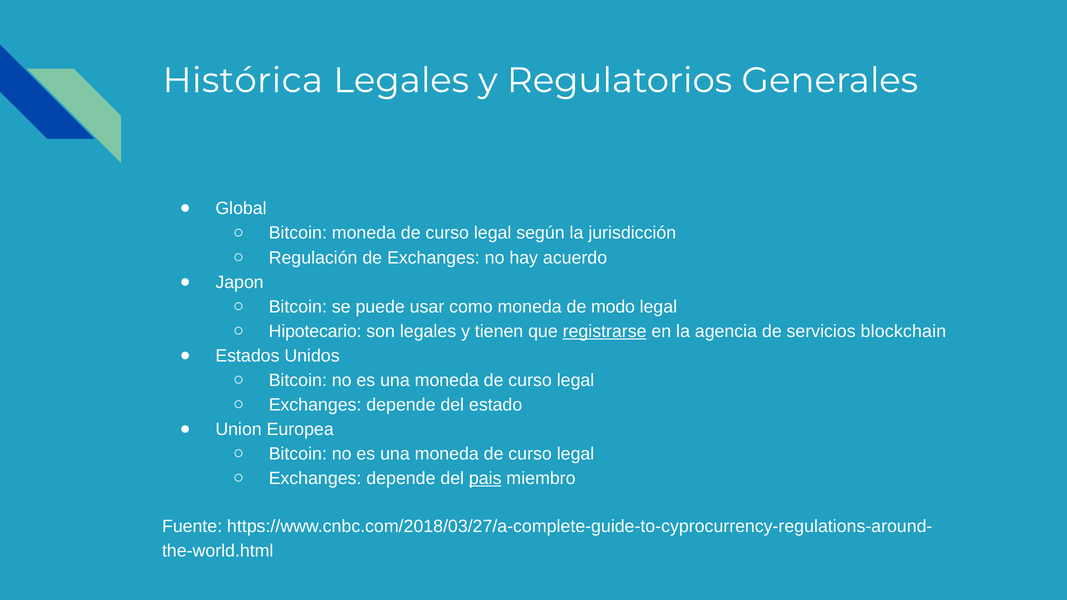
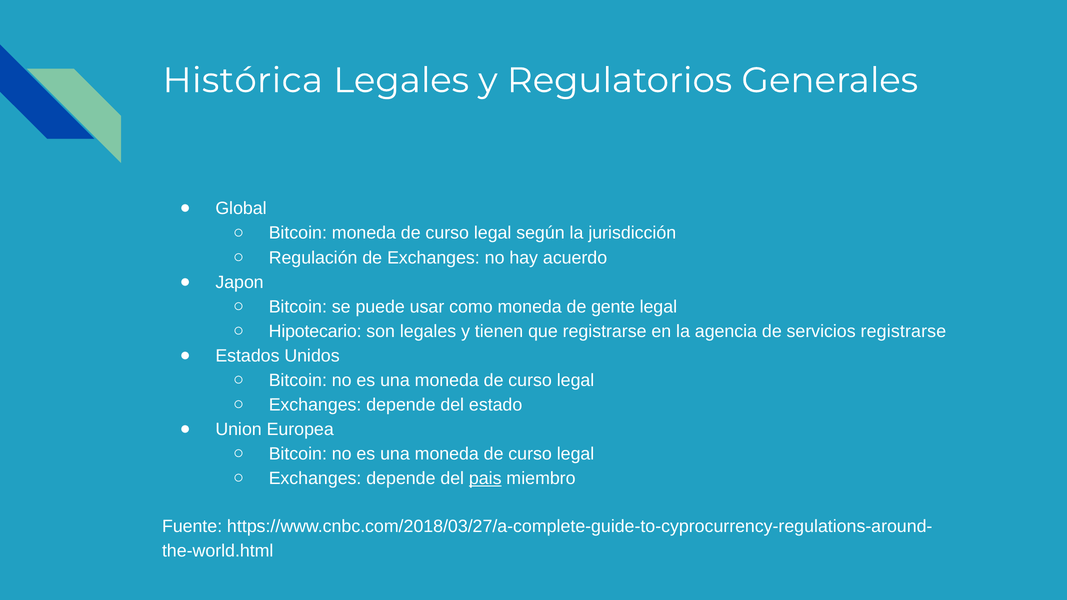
modo: modo -> gente
registrarse at (605, 331) underline: present -> none
servicios blockchain: blockchain -> registrarse
